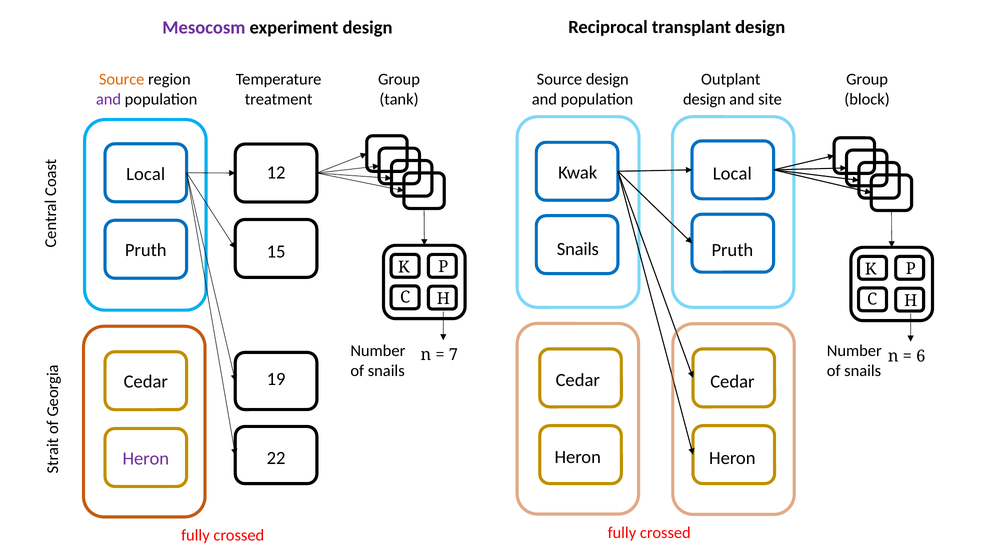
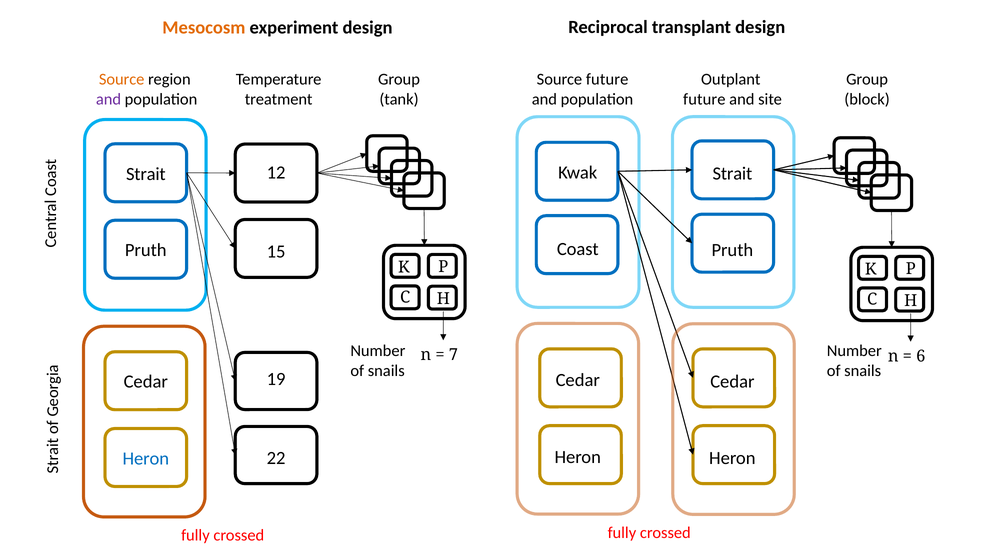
Mesocosm colour: purple -> orange
Source design: design -> future
design at (704, 99): design -> future
Local at (732, 174): Local -> Strait
Local at (146, 174): Local -> Strait
Snails at (578, 249): Snails -> Coast
Heron at (146, 459) colour: purple -> blue
